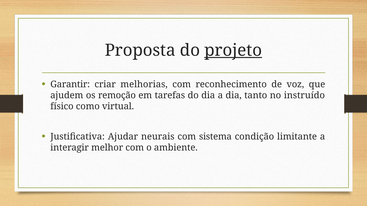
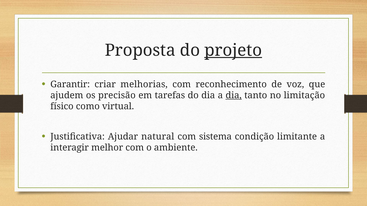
remoção: remoção -> precisão
dia at (234, 96) underline: none -> present
instruído: instruído -> limitação
neurais: neurais -> natural
